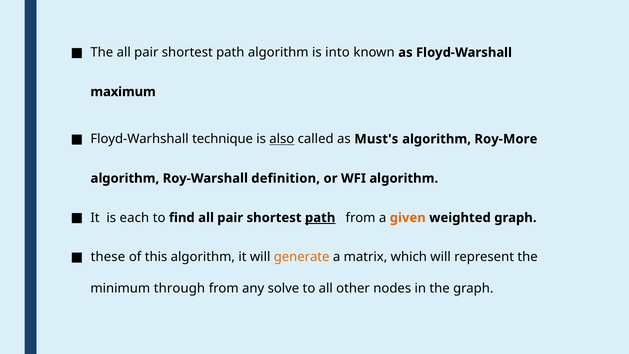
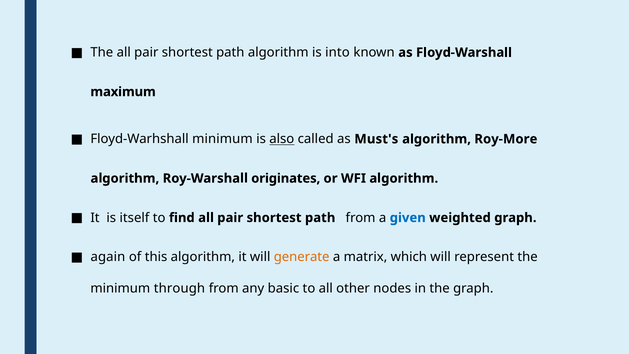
Floyd-Warhshall technique: technique -> minimum
definition: definition -> originates
each: each -> itself
path at (320, 218) underline: present -> none
given colour: orange -> blue
these: these -> again
solve: solve -> basic
